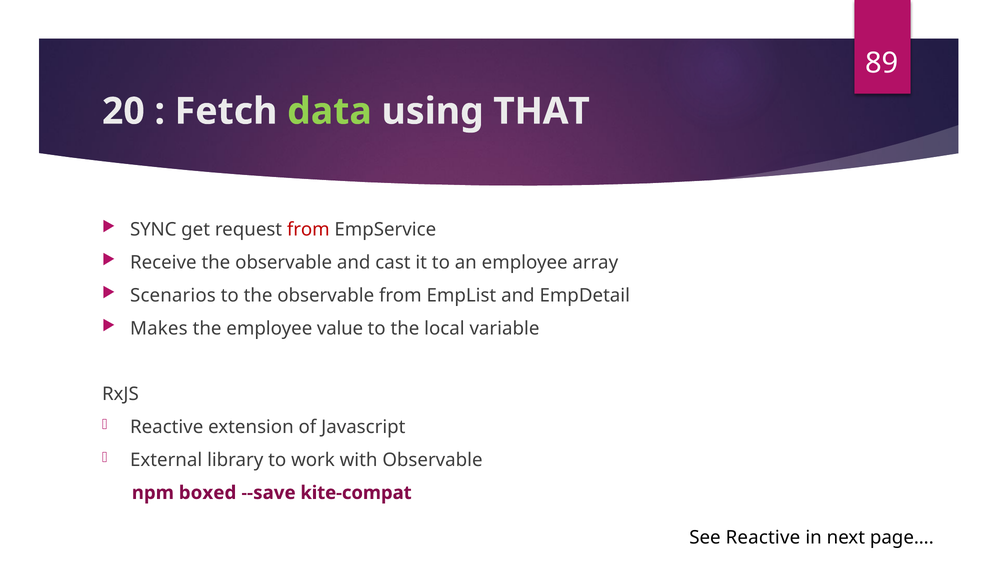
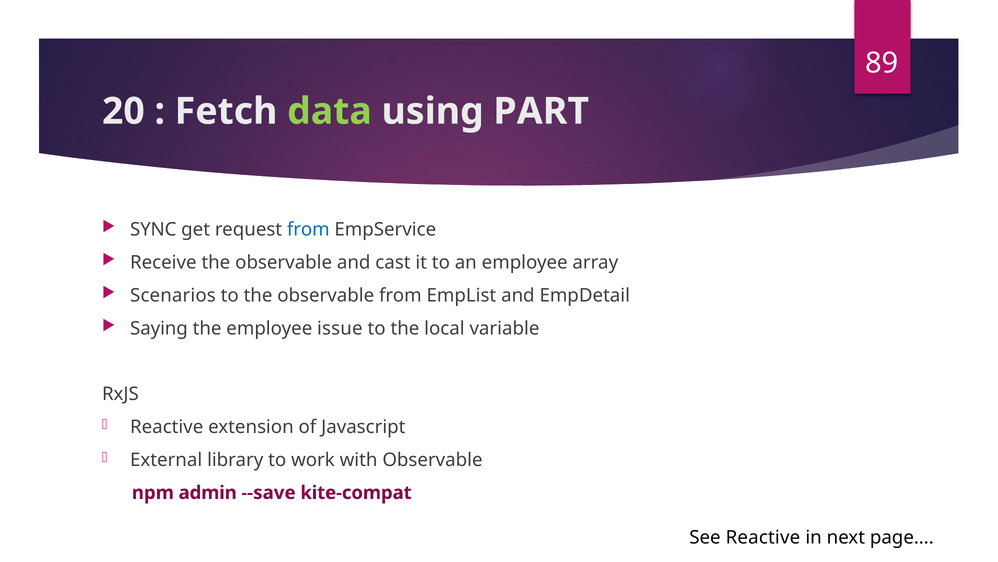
THAT: THAT -> PART
from at (308, 229) colour: red -> blue
Makes: Makes -> Saying
value: value -> issue
boxed: boxed -> admin
